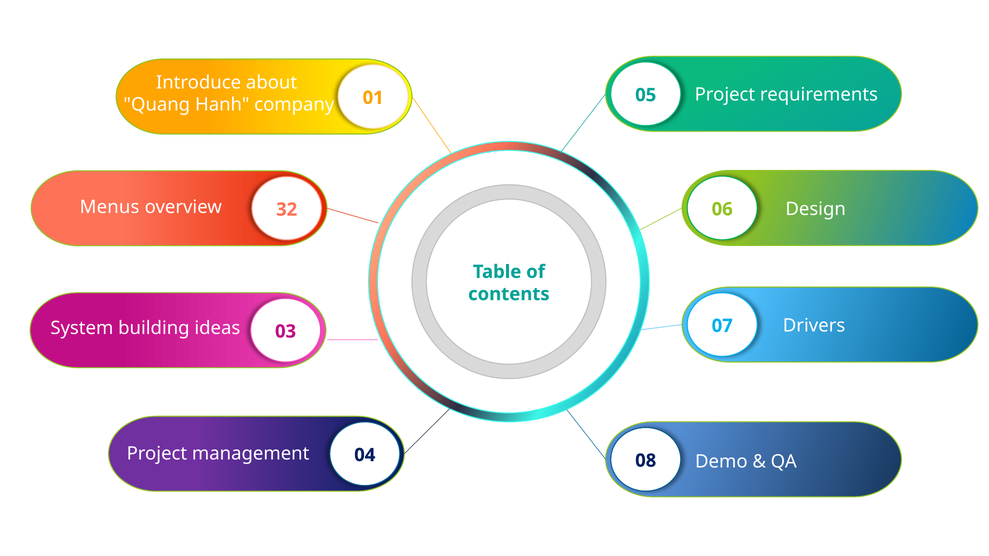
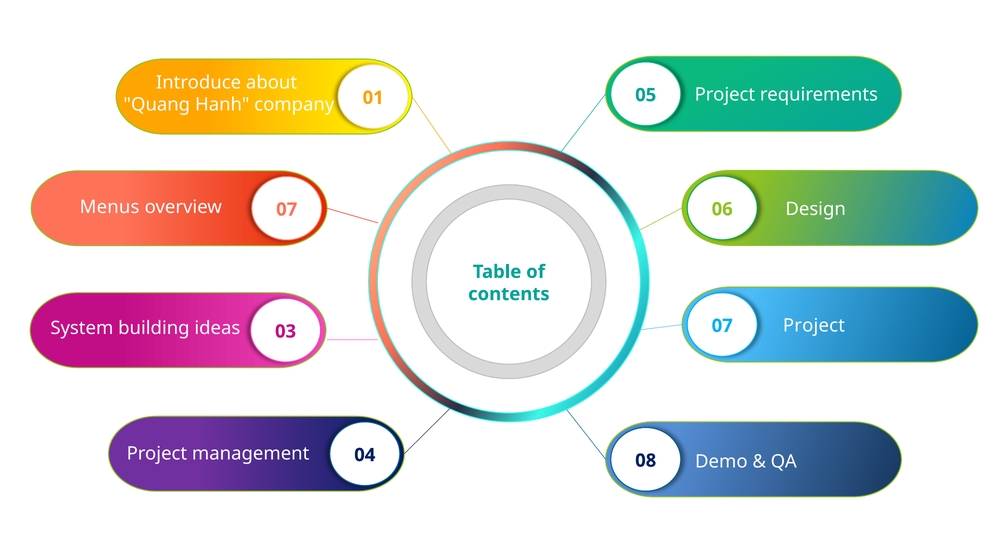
overview 32: 32 -> 07
Drivers at (814, 326): Drivers -> Project
